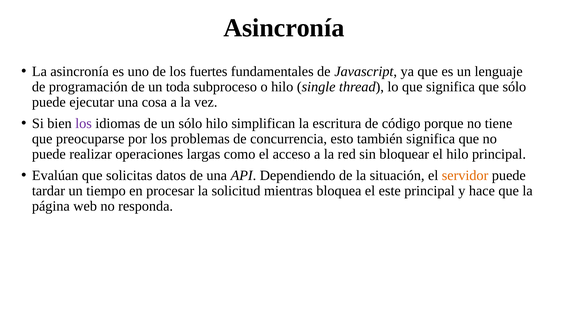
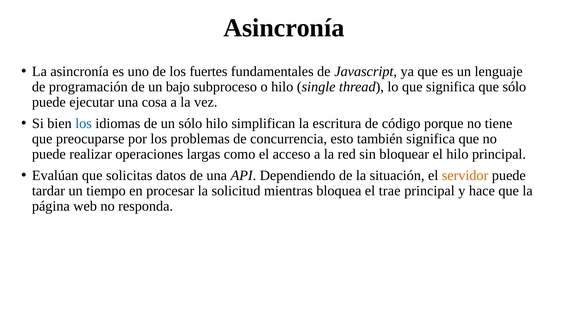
toda: toda -> bajo
los at (84, 123) colour: purple -> blue
este: este -> trae
